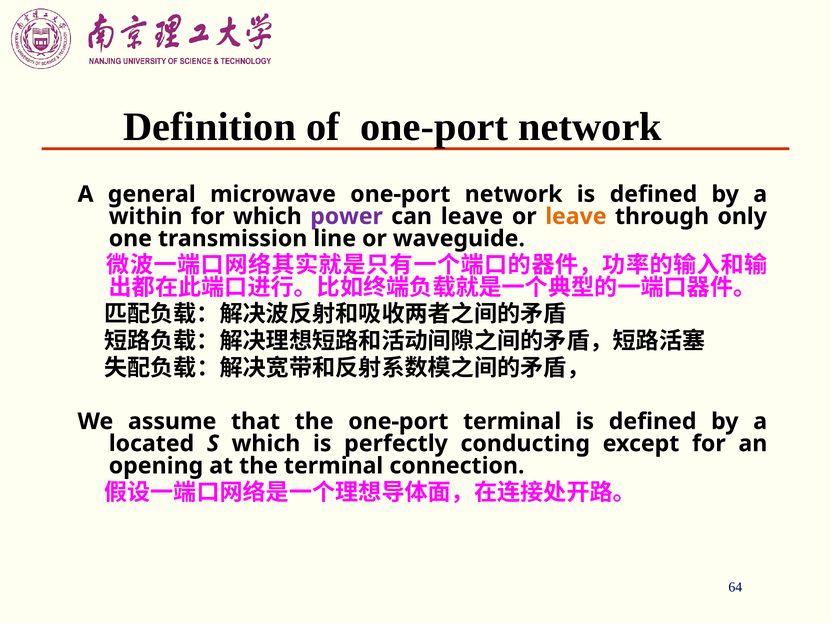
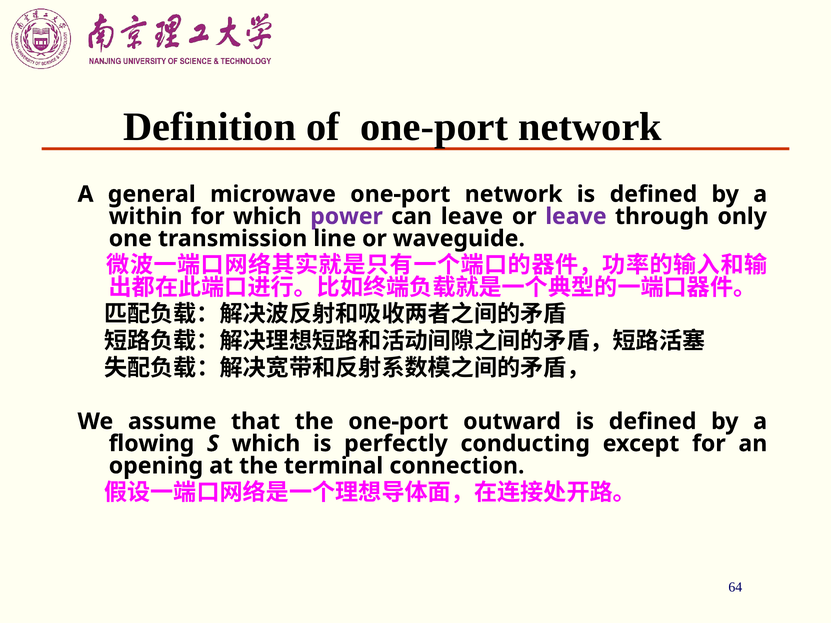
leave at (576, 216) colour: orange -> purple
one-port terminal: terminal -> outward
located: located -> flowing
